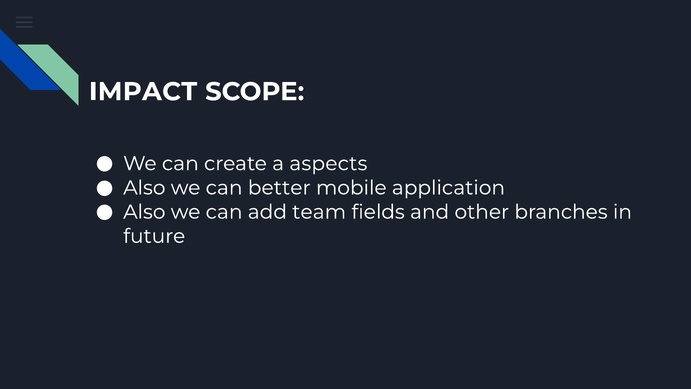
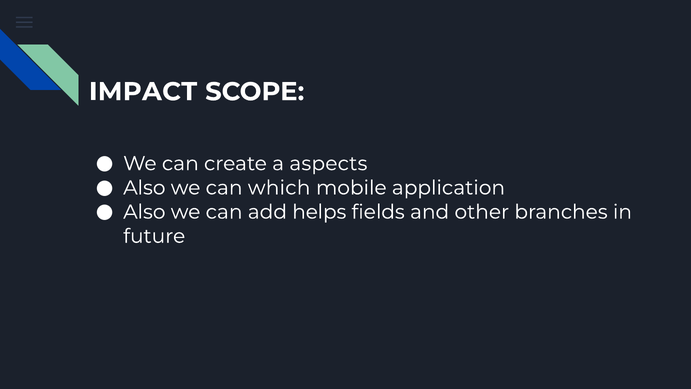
better: better -> which
team: team -> helps
